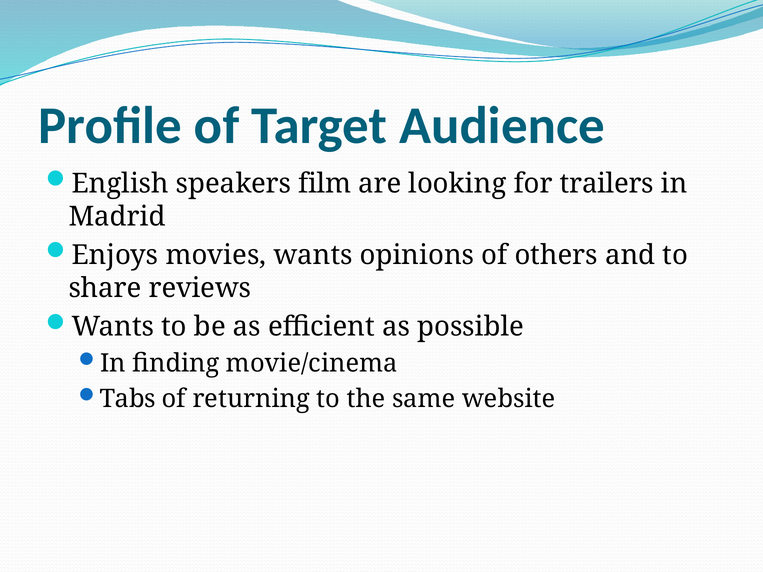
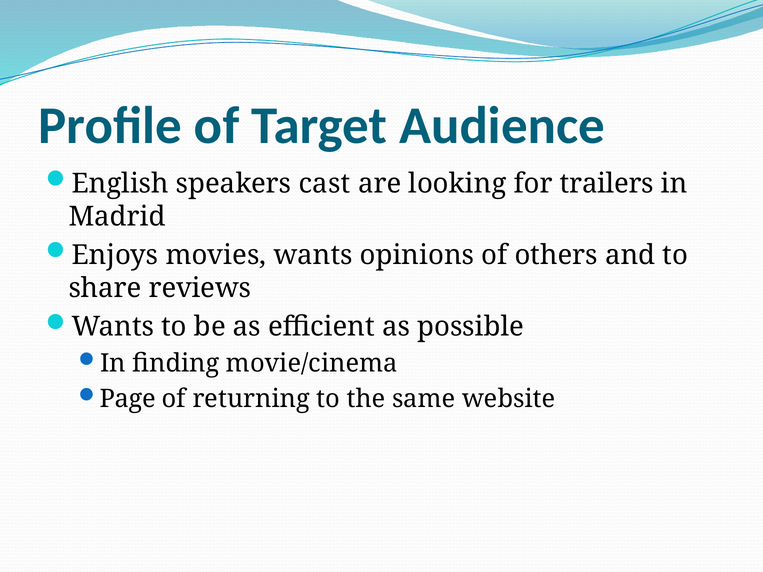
film: film -> cast
Tabs: Tabs -> Page
